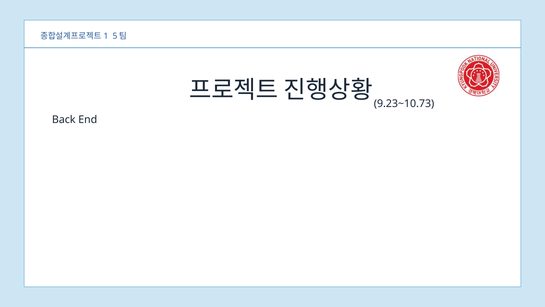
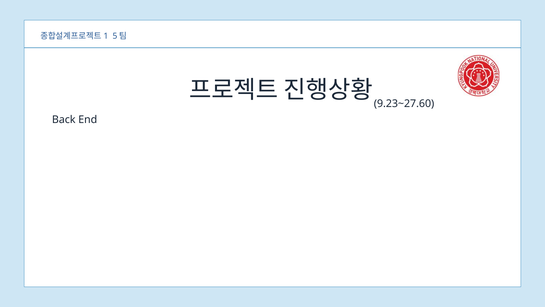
9.23~10.73: 9.23~10.73 -> 9.23~27.60
